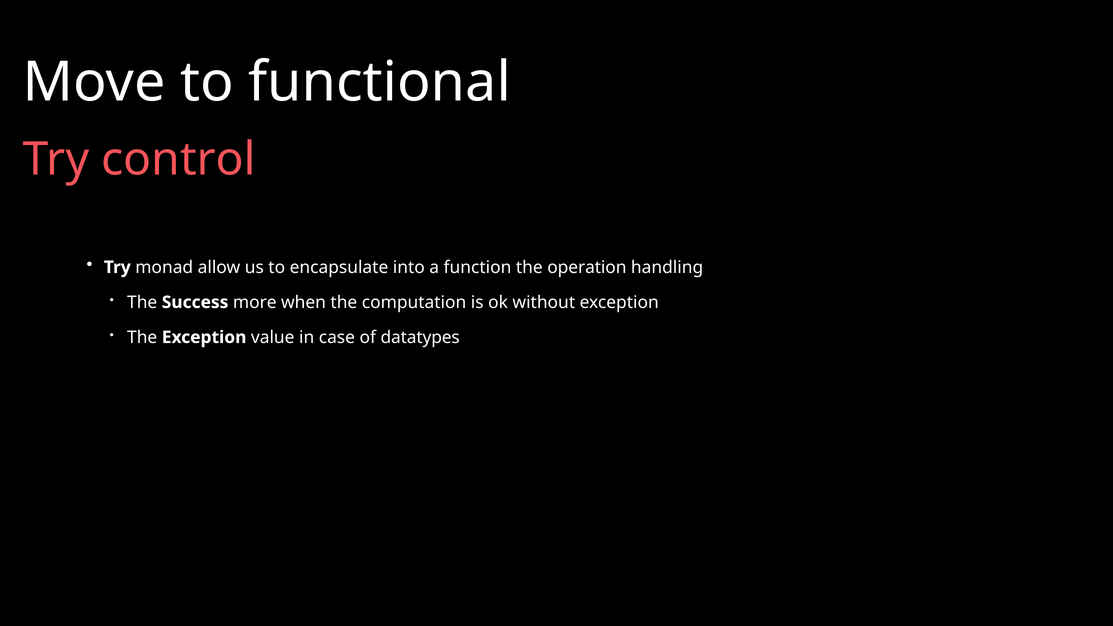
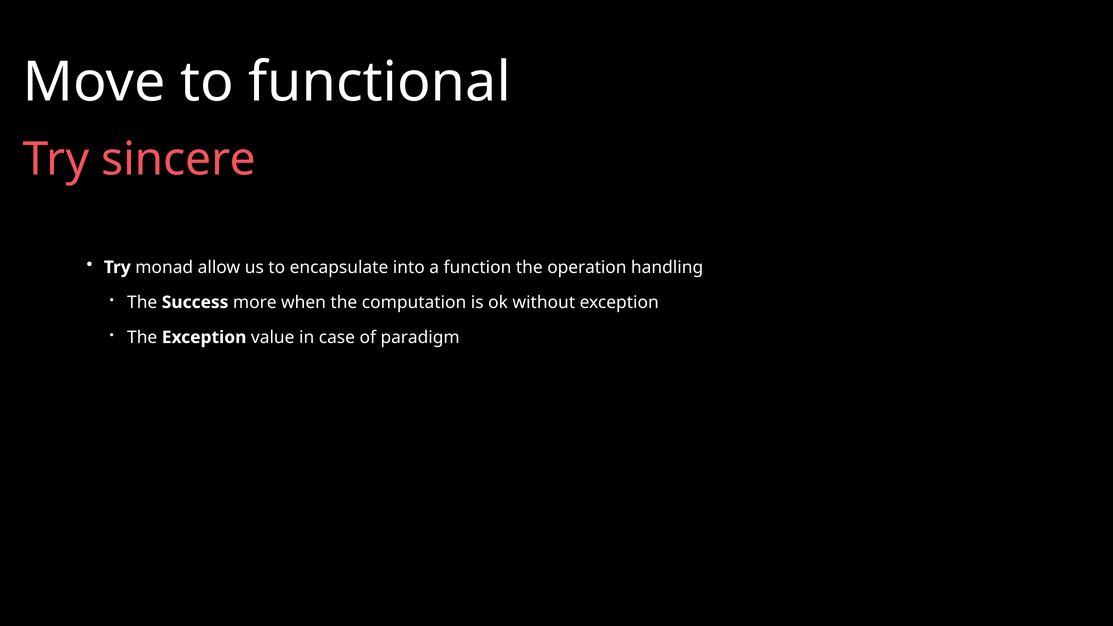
control: control -> sincere
datatypes: datatypes -> paradigm
